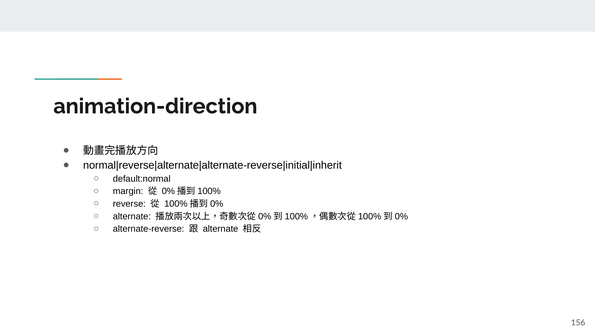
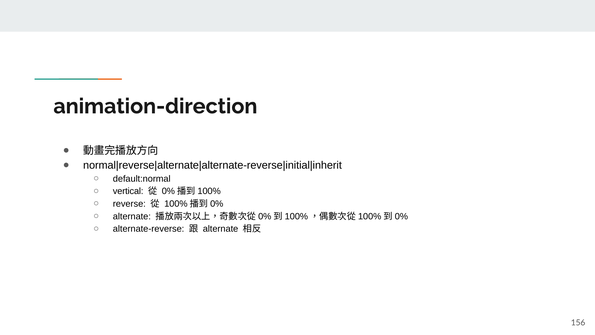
margin: margin -> vertical
